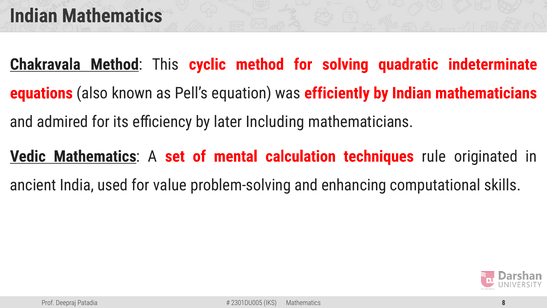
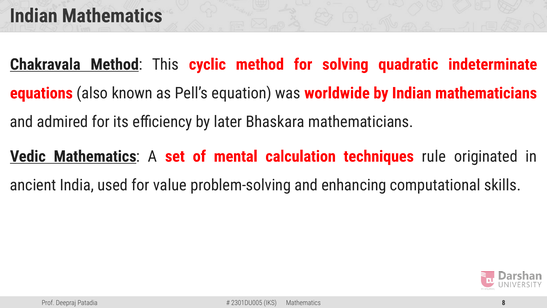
efficiently: efficiently -> worldwide
Including: Including -> Bhaskara
